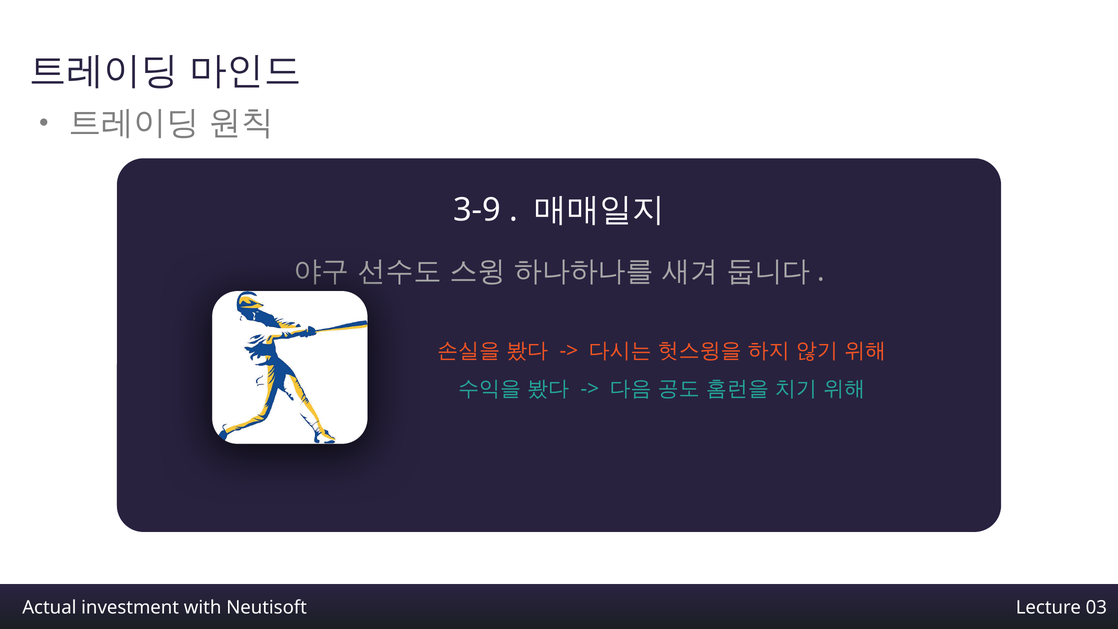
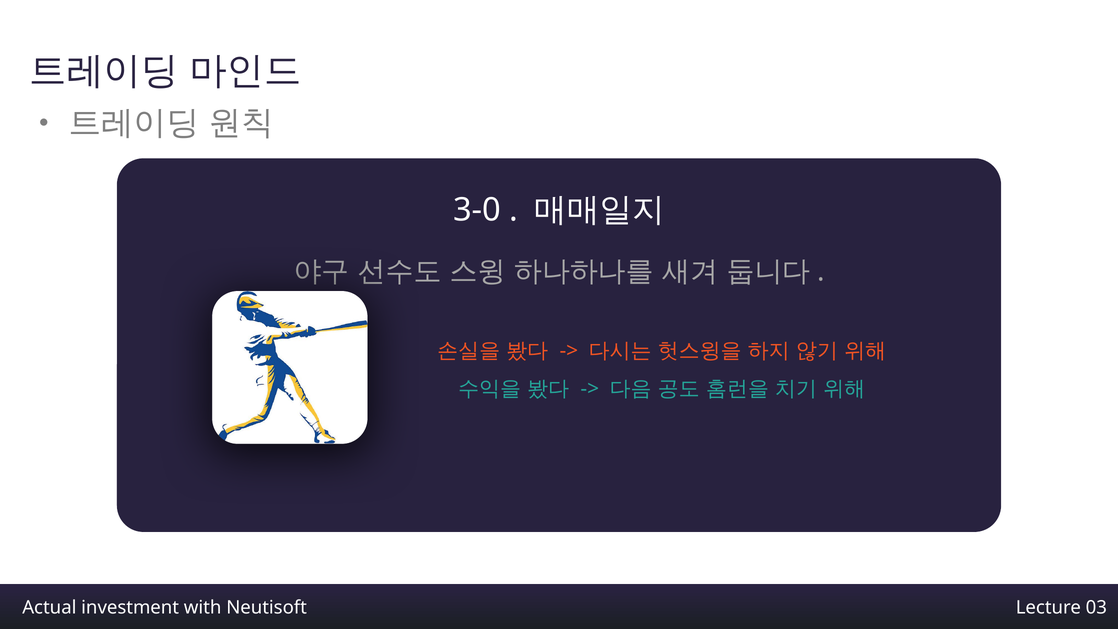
3-9: 3-9 -> 3-0
